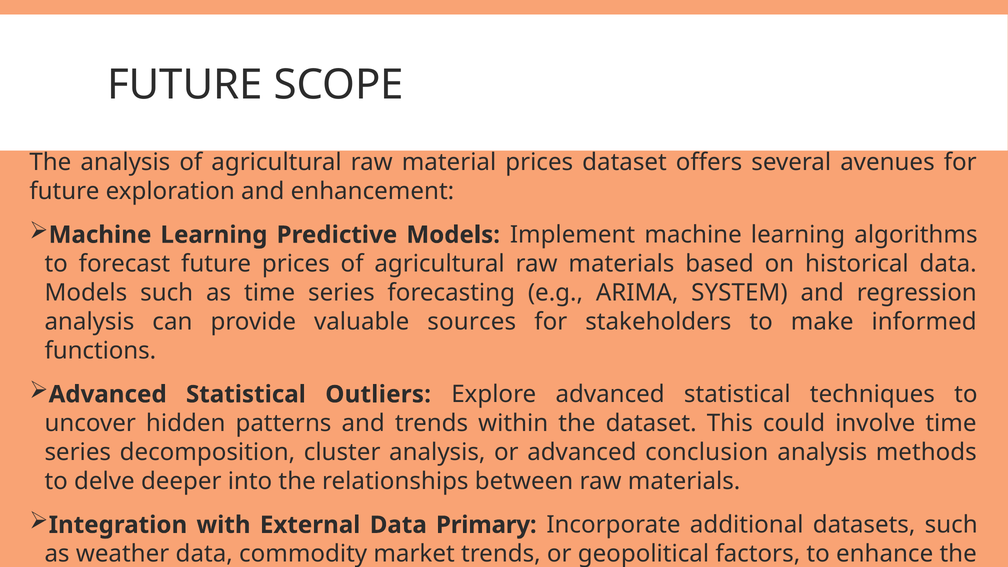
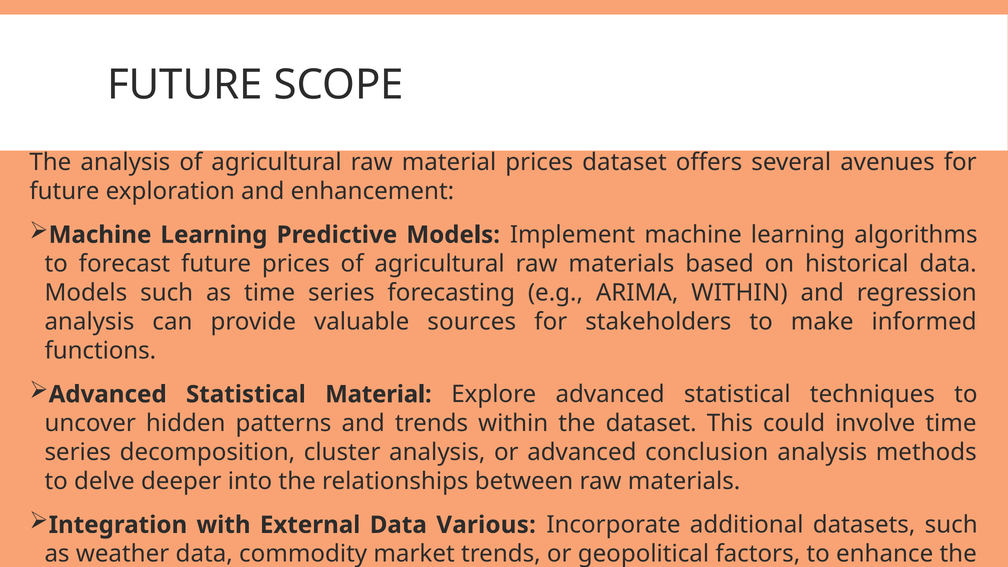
ARIMA SYSTEM: SYSTEM -> WITHIN
Statistical Outliers: Outliers -> Material
Primary: Primary -> Various
